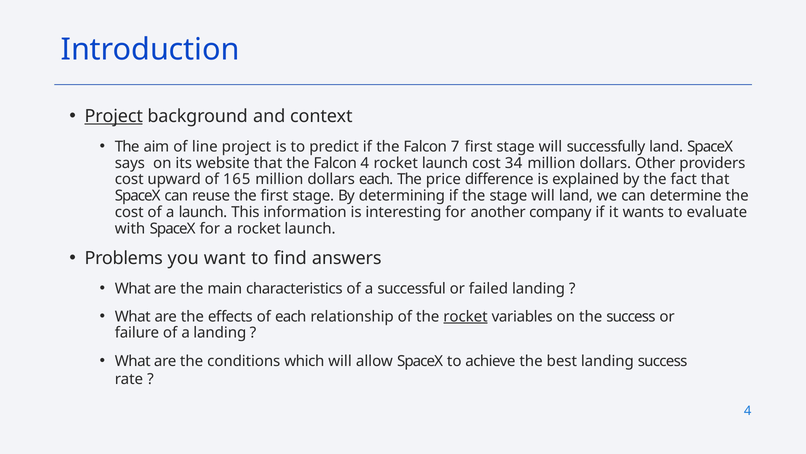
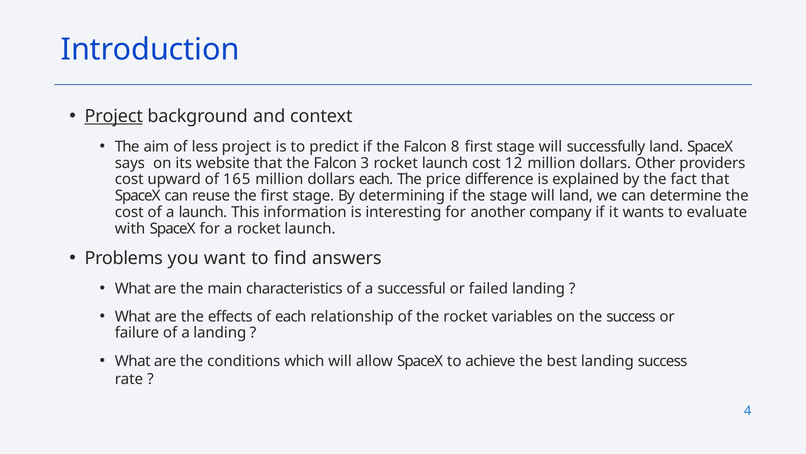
line: line -> less
7: 7 -> 8
Falcon 4: 4 -> 3
34: 34 -> 12
rocket at (465, 316) underline: present -> none
